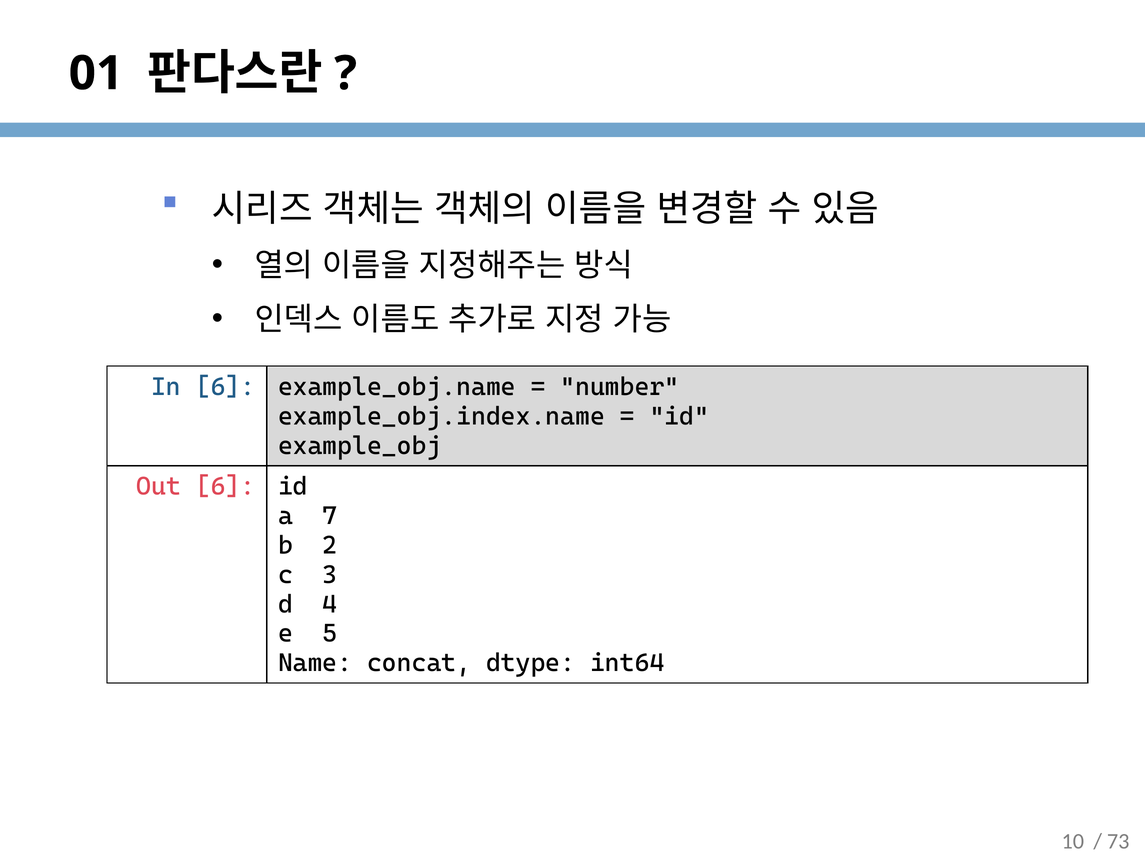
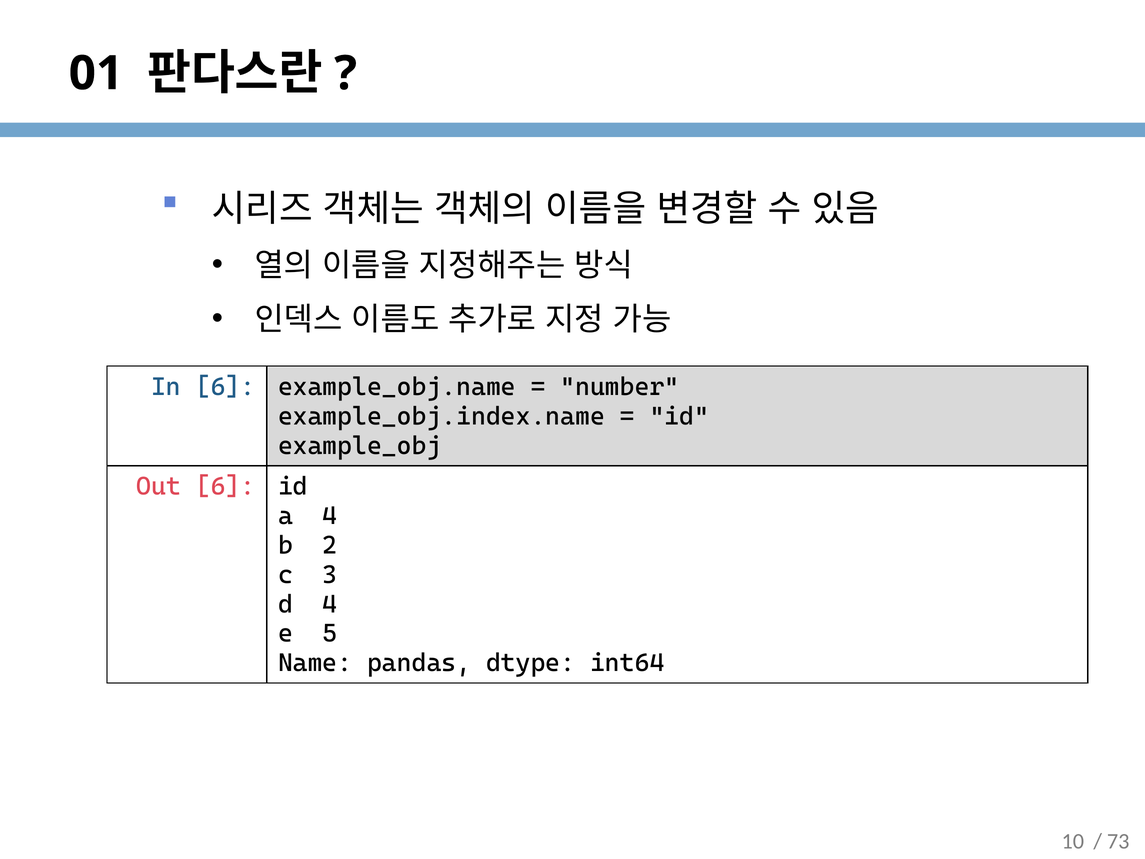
a 7: 7 -> 4
concat: concat -> pandas
